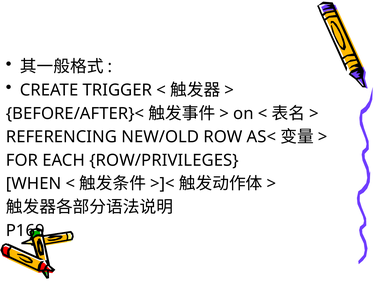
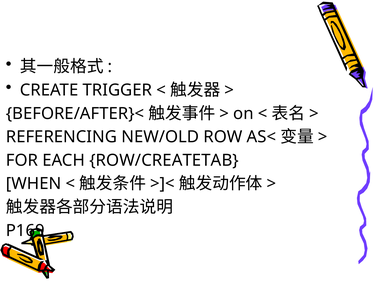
ROW/PRIVILEGES: ROW/PRIVILEGES -> ROW/CREATETAB
